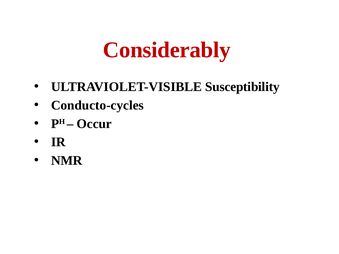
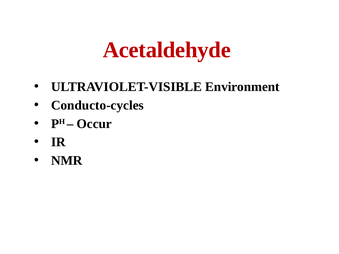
Considerably: Considerably -> Acetaldehyde
Susceptibility: Susceptibility -> Environment
